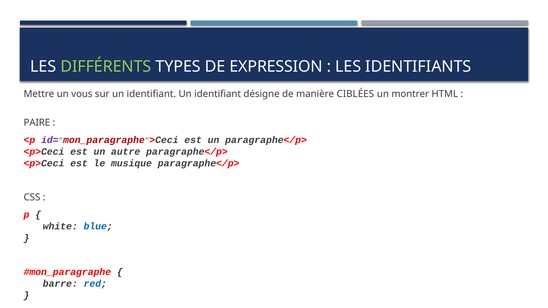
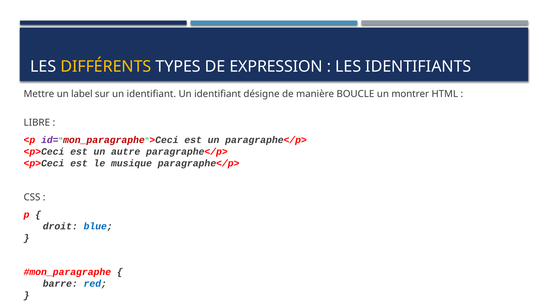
DIFFÉRENTS colour: light green -> yellow
vous: vous -> label
CIBLÉES: CIBLÉES -> BOUCLE
PAIRE: PAIRE -> LIBRE
white: white -> droit
